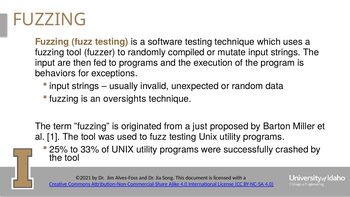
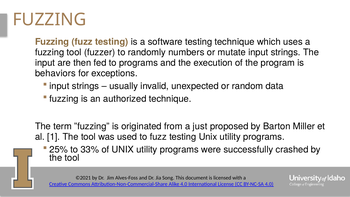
compiled: compiled -> numbers
oversights: oversights -> authorized
